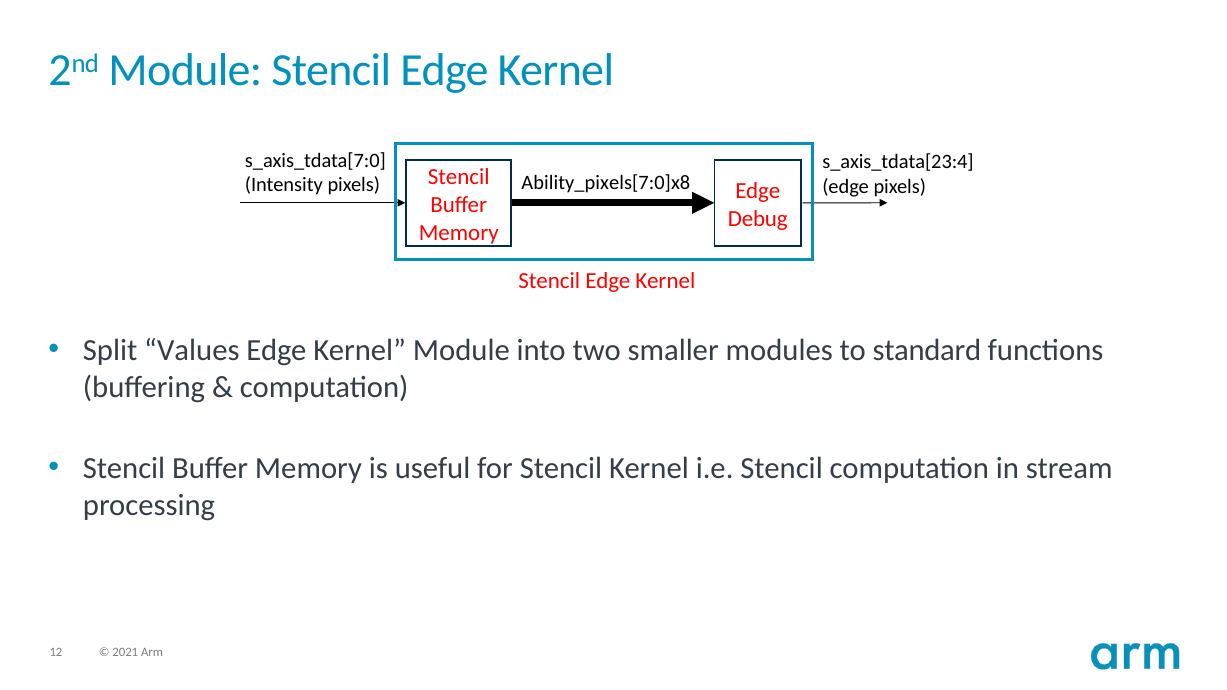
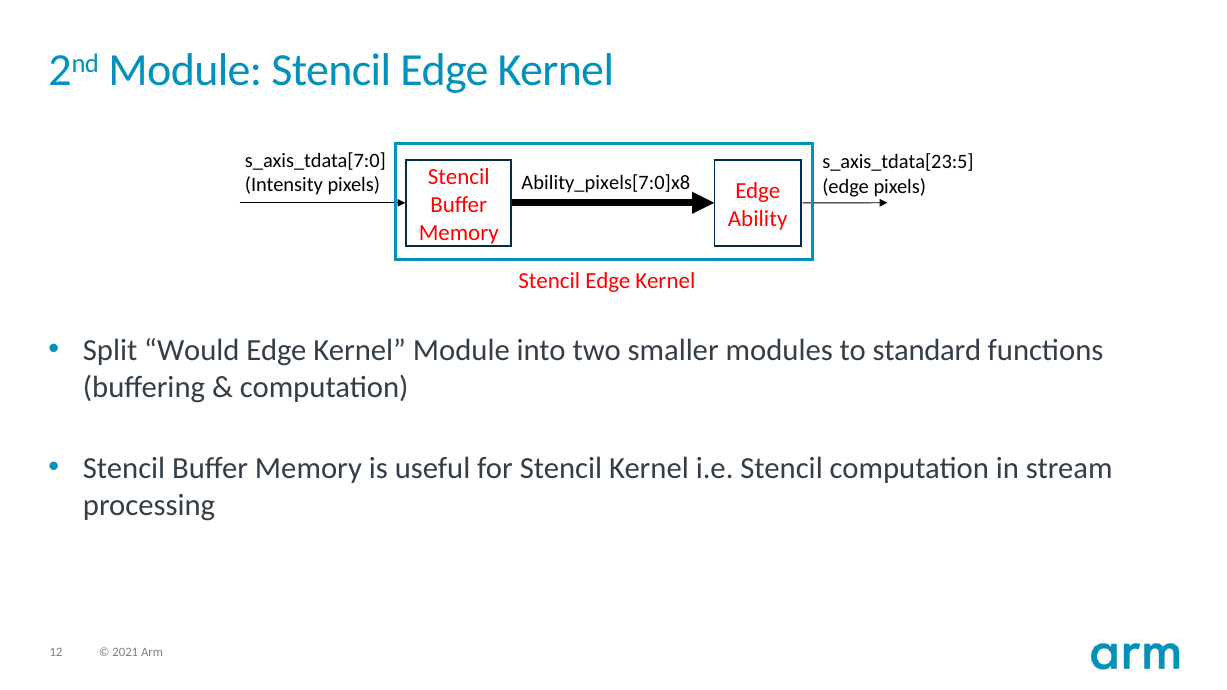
s_axis_tdata[23:4: s_axis_tdata[23:4 -> s_axis_tdata[23:5
Debug: Debug -> Ability
Values: Values -> Would
